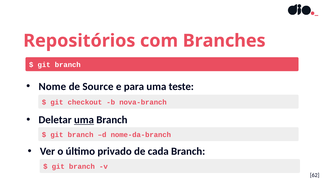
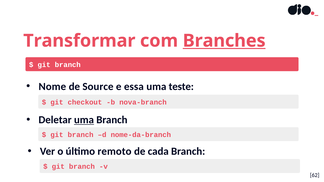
Repositórios: Repositórios -> Transformar
Branches underline: none -> present
para: para -> essa
privado: privado -> remoto
